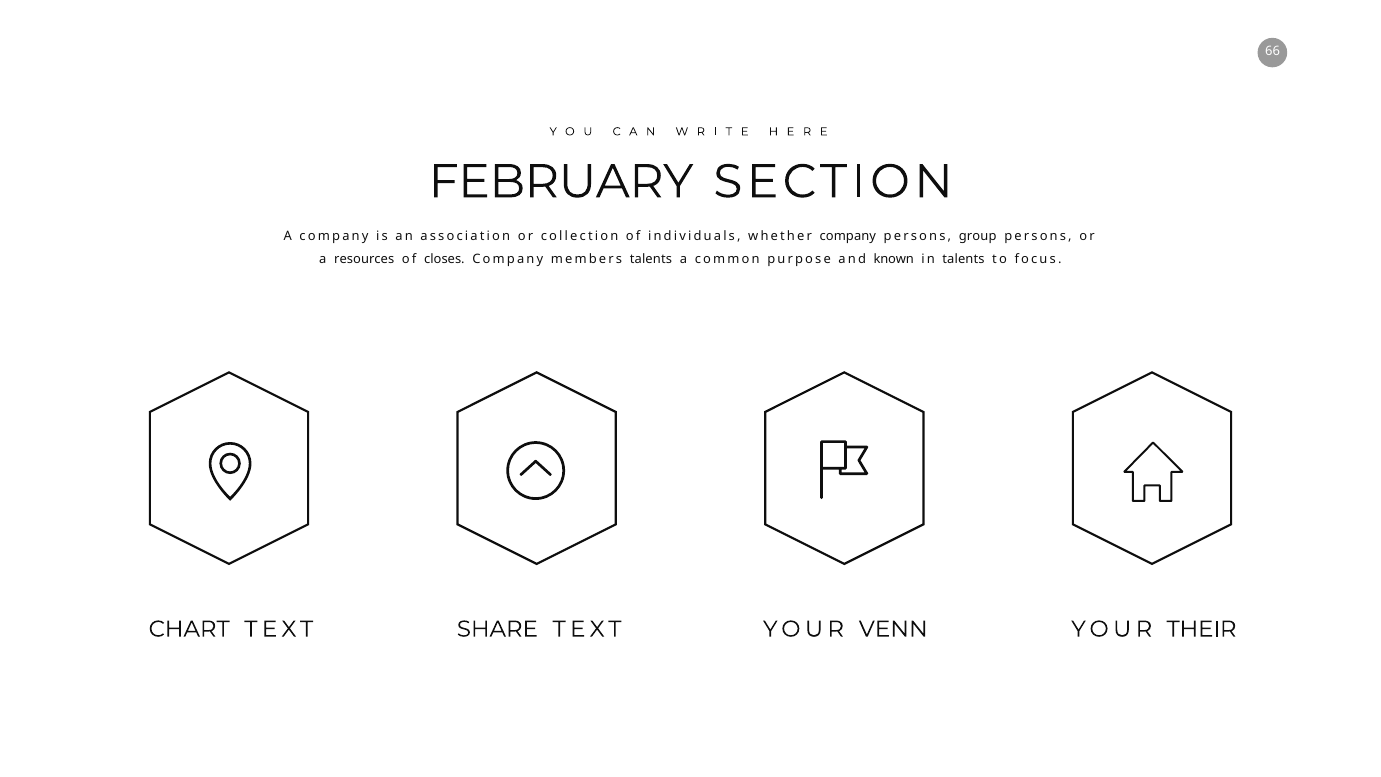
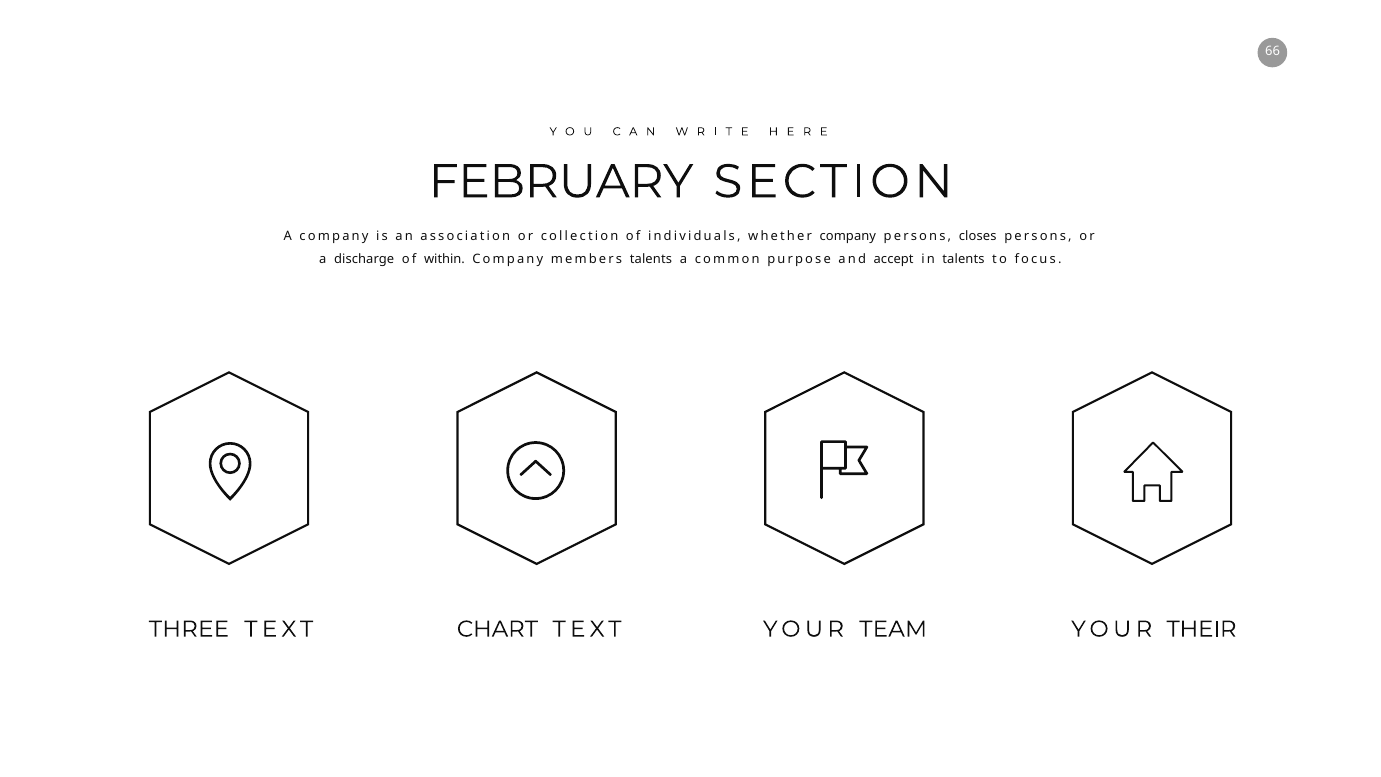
group: group -> closes
resources: resources -> discharge
closes: closes -> within
known: known -> accept
CHART: CHART -> THREE
SHARE: SHARE -> CHART
VENN: VENN -> TEAM
